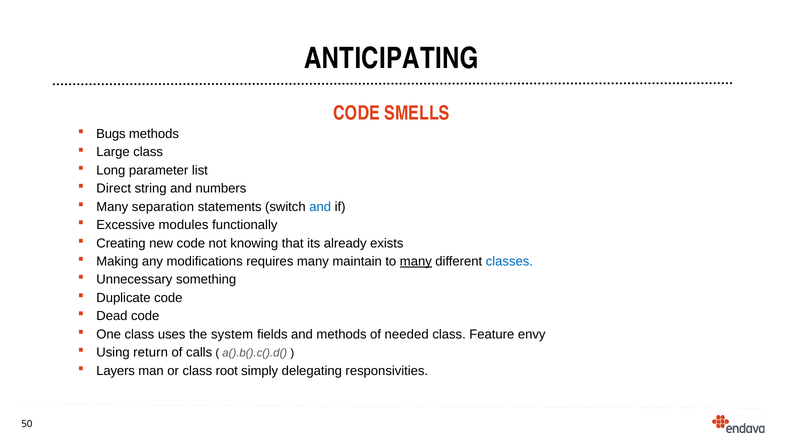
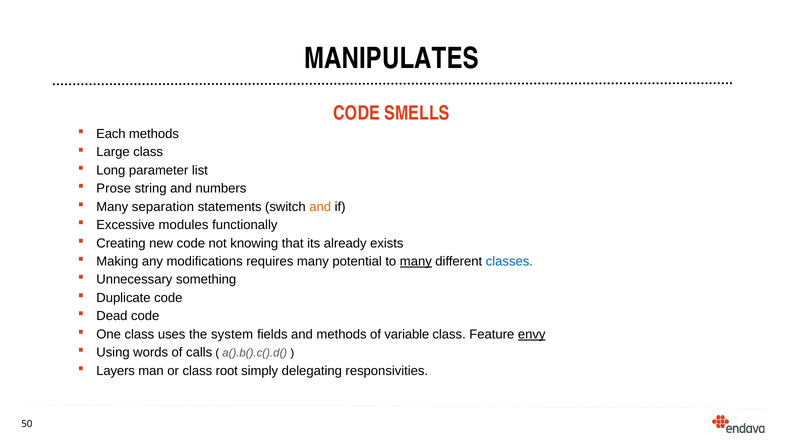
ANTICIPATING: ANTICIPATING -> MANIPULATES
Bugs: Bugs -> Each
Direct: Direct -> Prose
and at (320, 207) colour: blue -> orange
maintain: maintain -> potential
needed: needed -> variable
envy underline: none -> present
return: return -> words
